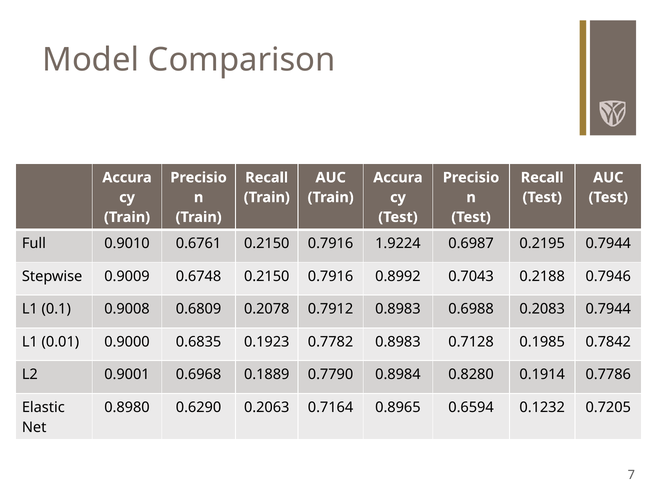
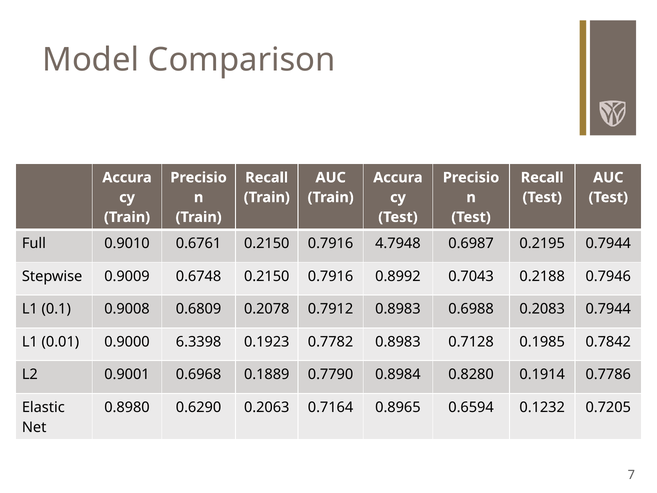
1.9224: 1.9224 -> 4.7948
0.6835: 0.6835 -> 6.3398
